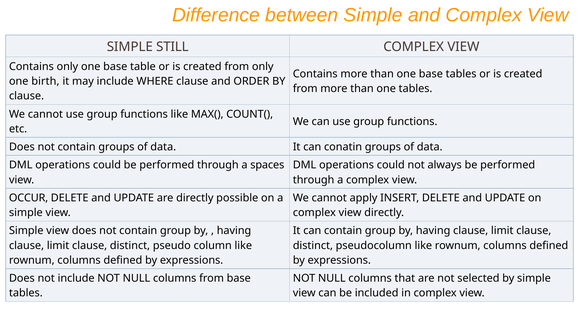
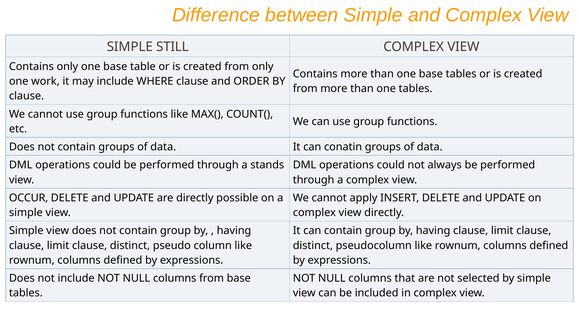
birth: birth -> work
spaces: spaces -> stands
